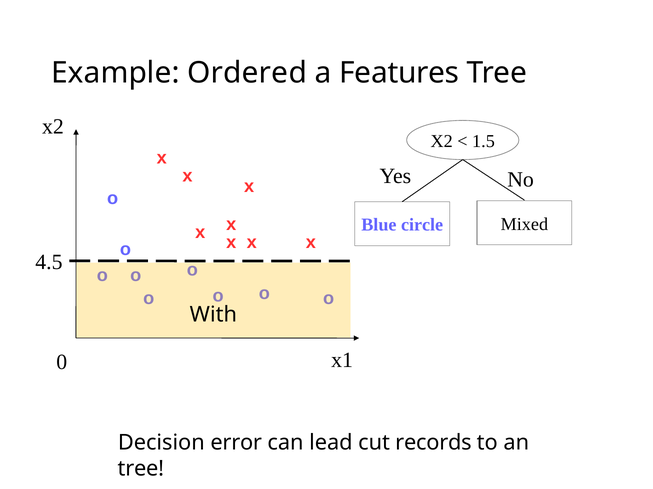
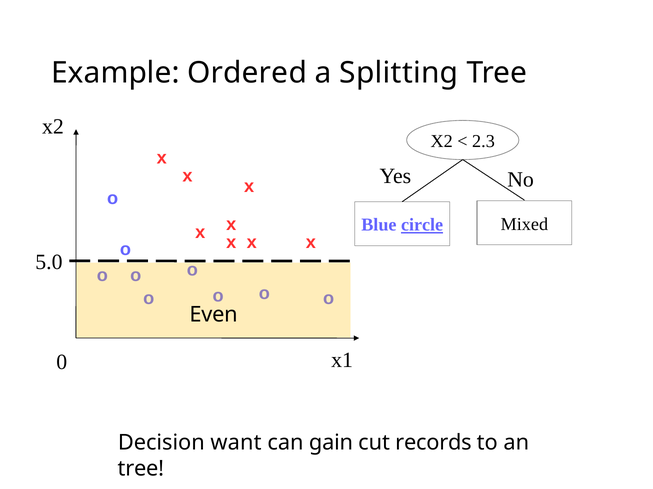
Features: Features -> Splitting
1.5: 1.5 -> 2.3
circle underline: none -> present
4.5: 4.5 -> 5.0
With: With -> Even
error: error -> want
lead: lead -> gain
